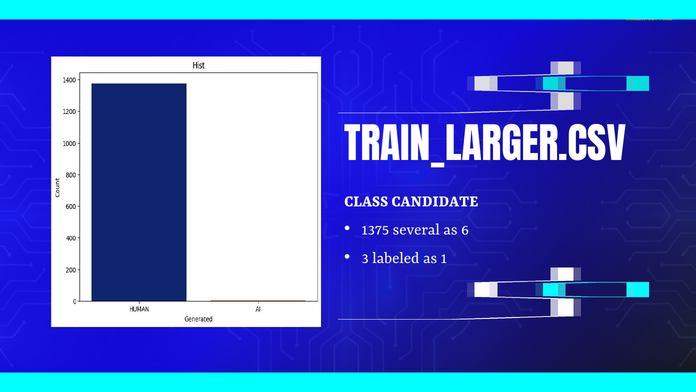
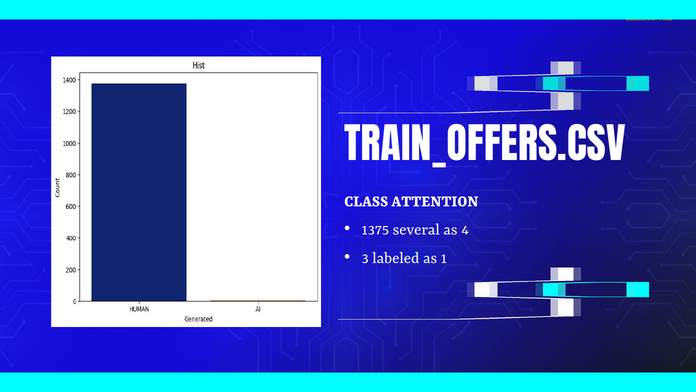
TRAIN_LARGER.CSV: TRAIN_LARGER.CSV -> TRAIN_OFFERS.CSV
CANDIDATE: CANDIDATE -> ATTENTION
6: 6 -> 4
